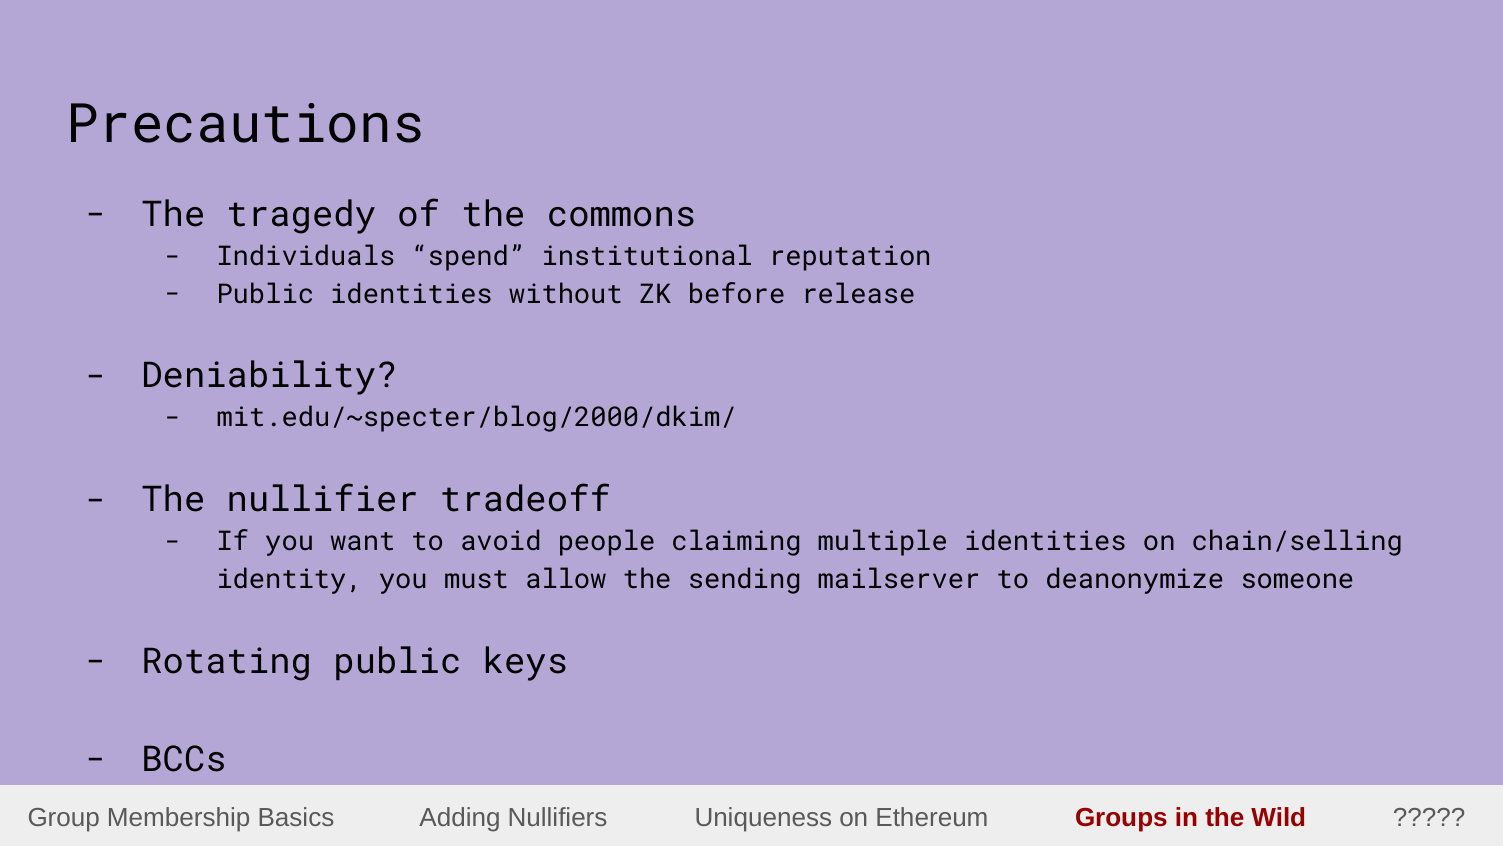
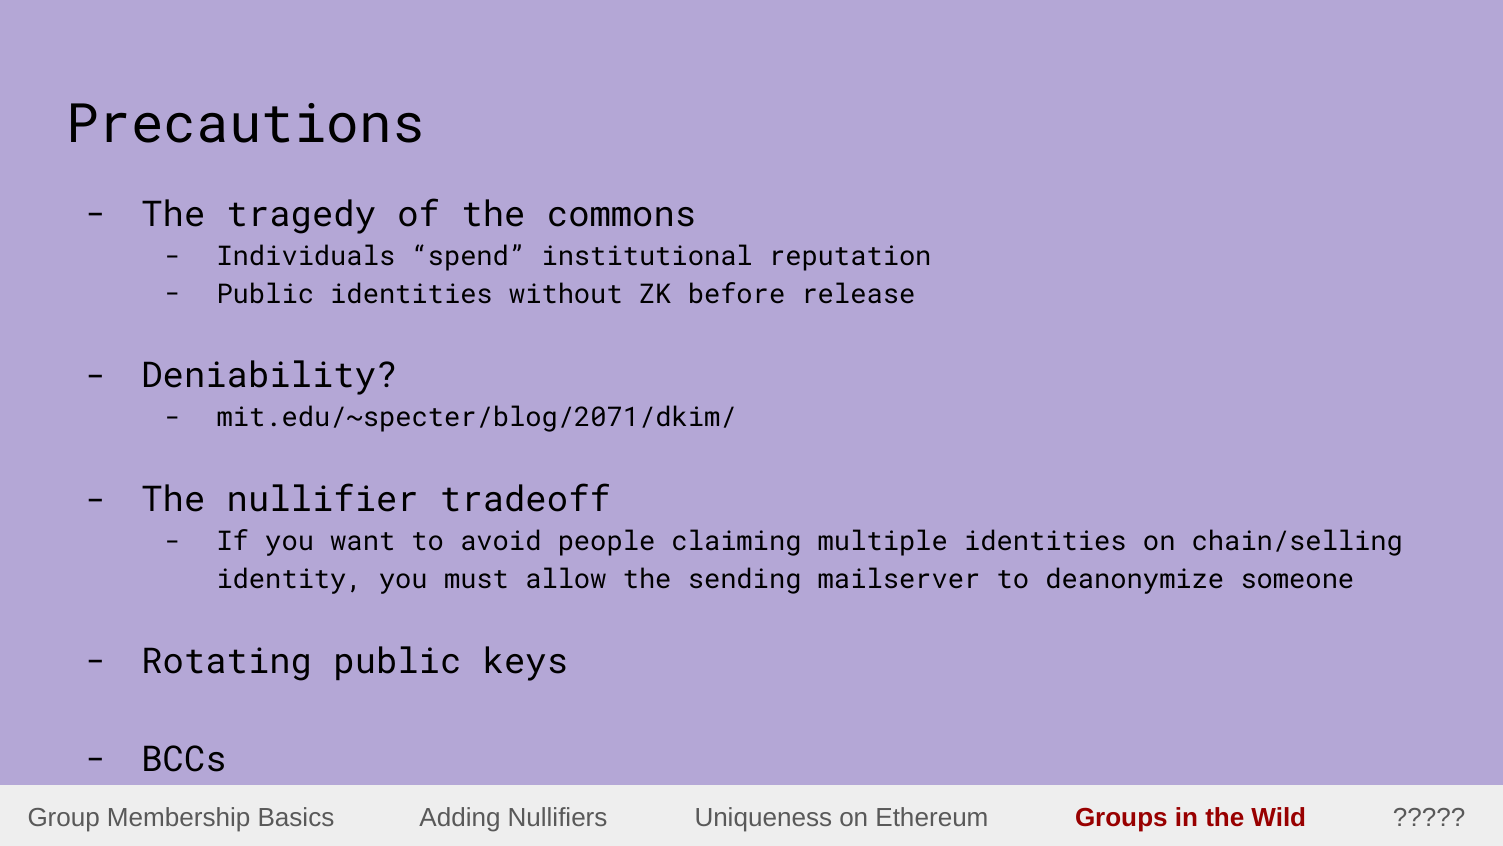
mit.edu/~specter/blog/2000/dkim/: mit.edu/~specter/blog/2000/dkim/ -> mit.edu/~specter/blog/2071/dkim/
